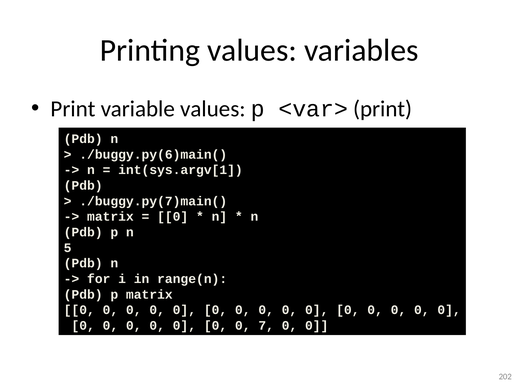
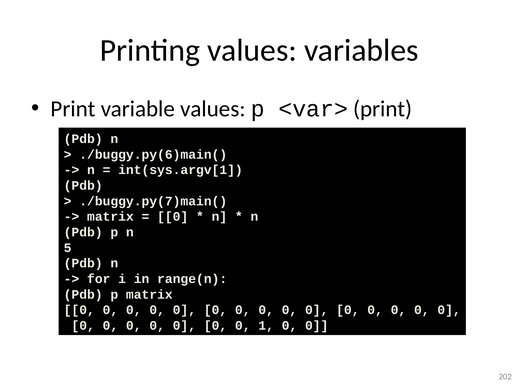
7: 7 -> 1
